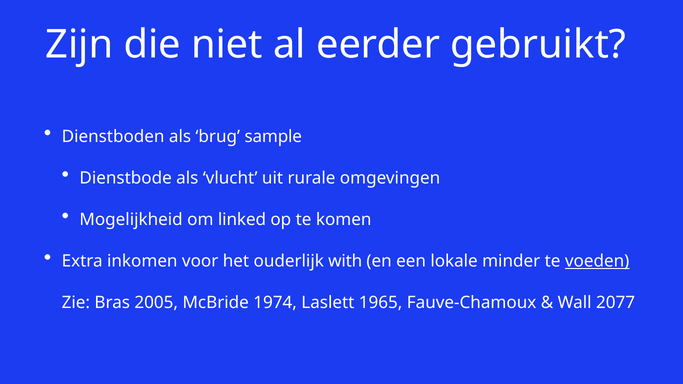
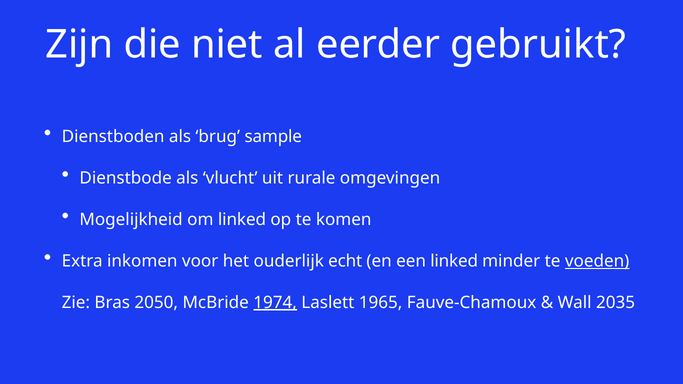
with: with -> echt
een lokale: lokale -> linked
2005: 2005 -> 2050
1974 underline: none -> present
2077: 2077 -> 2035
